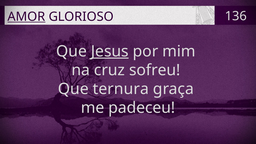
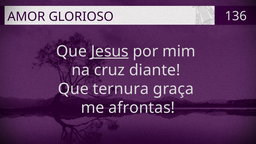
AMOR underline: present -> none
sofreu: sofreu -> diante
padeceu: padeceu -> afrontas
